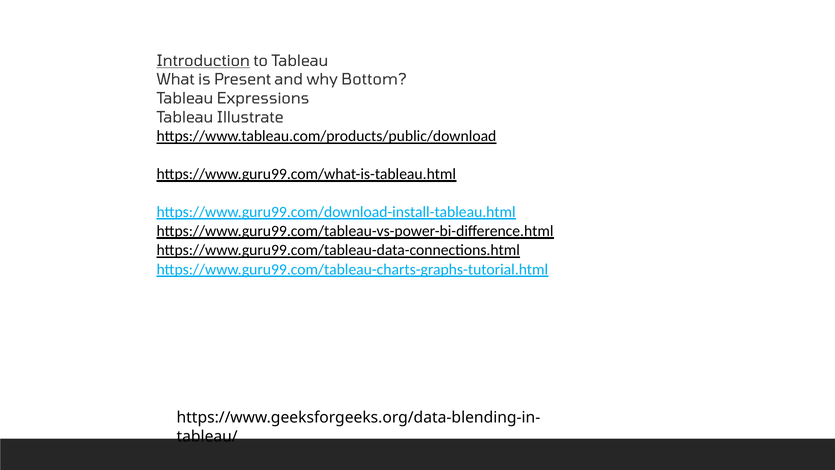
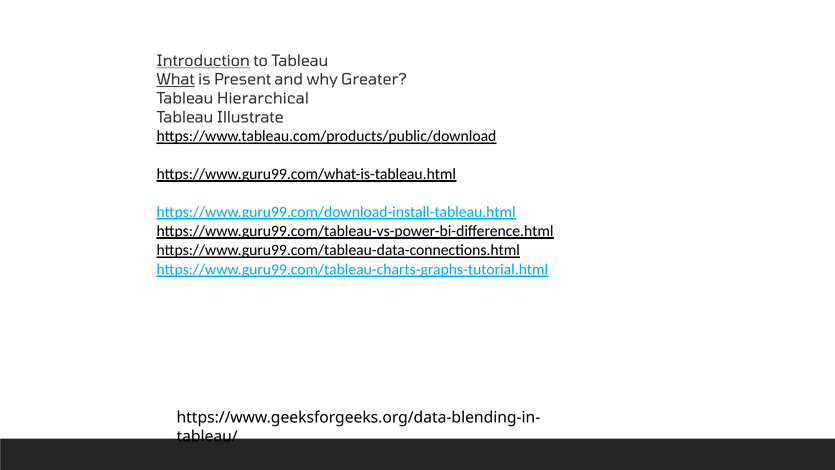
What underline: none -> present
Bottom: Bottom -> Greater
Expressions: Expressions -> Hierarchical
